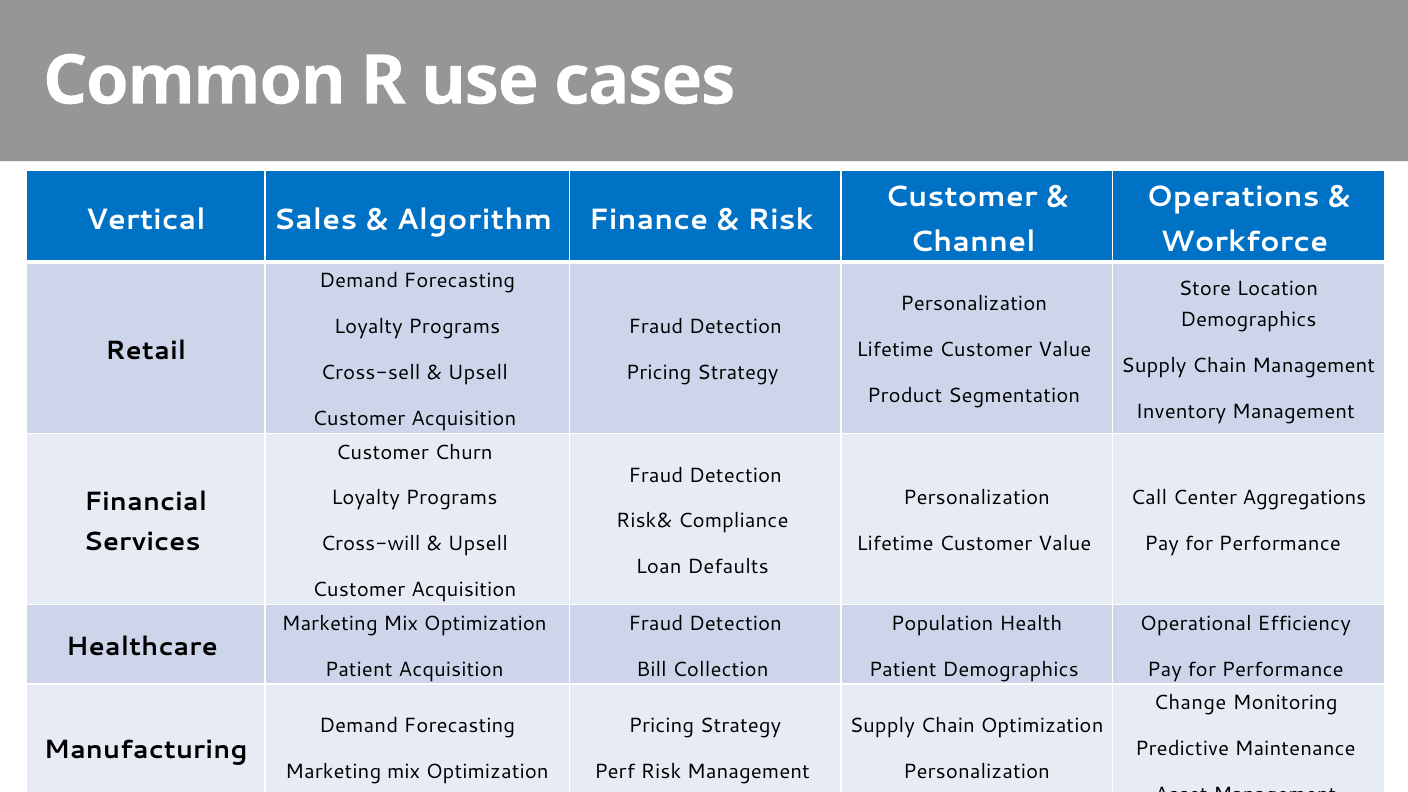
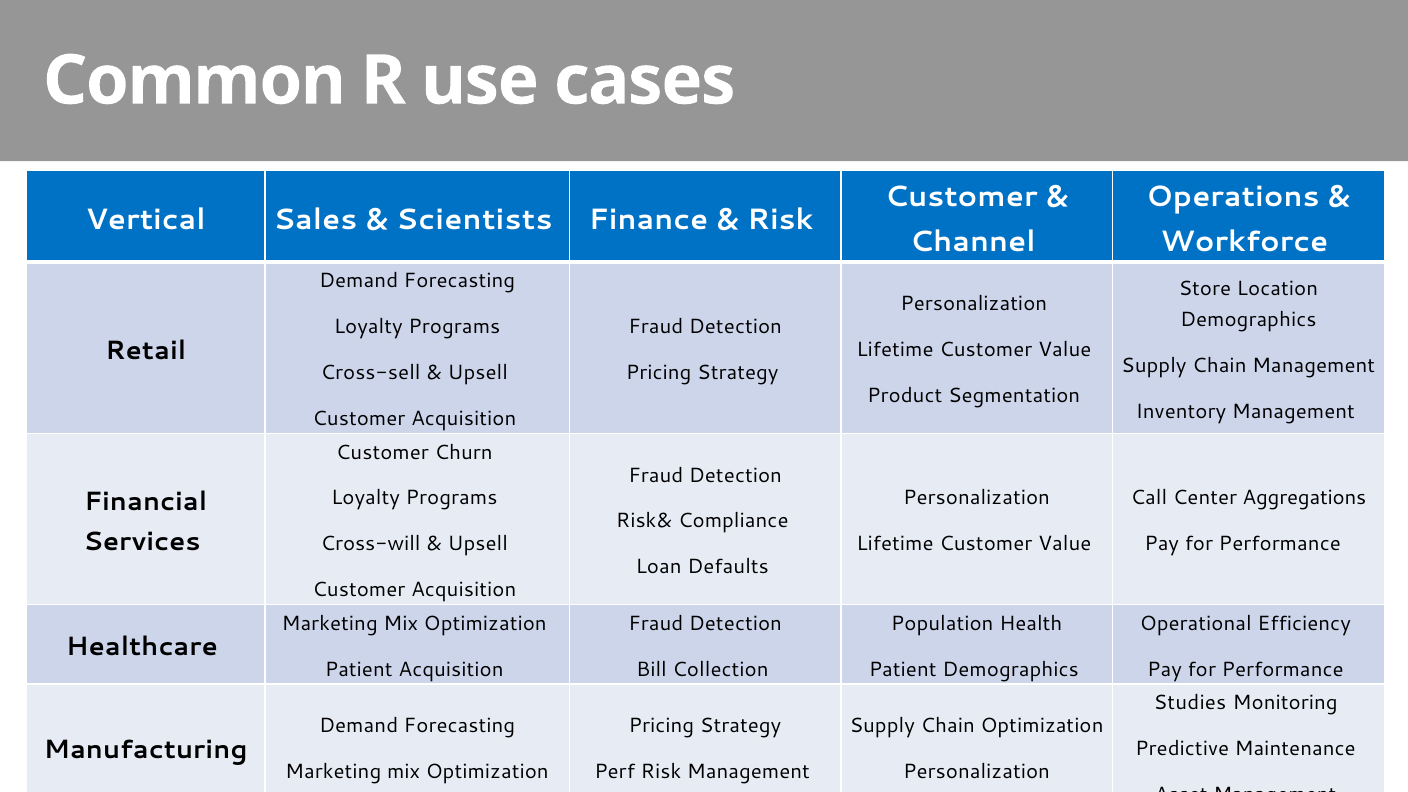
Algorithm: Algorithm -> Scientists
Change: Change -> Studies
